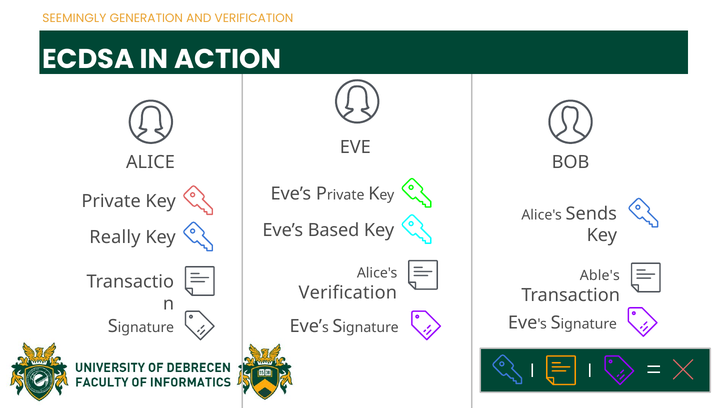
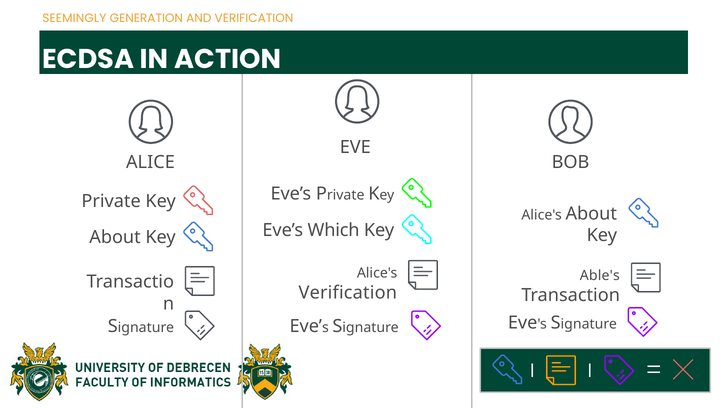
Alice's Sends: Sends -> About
Based: Based -> Which
Really at (115, 238): Really -> About
